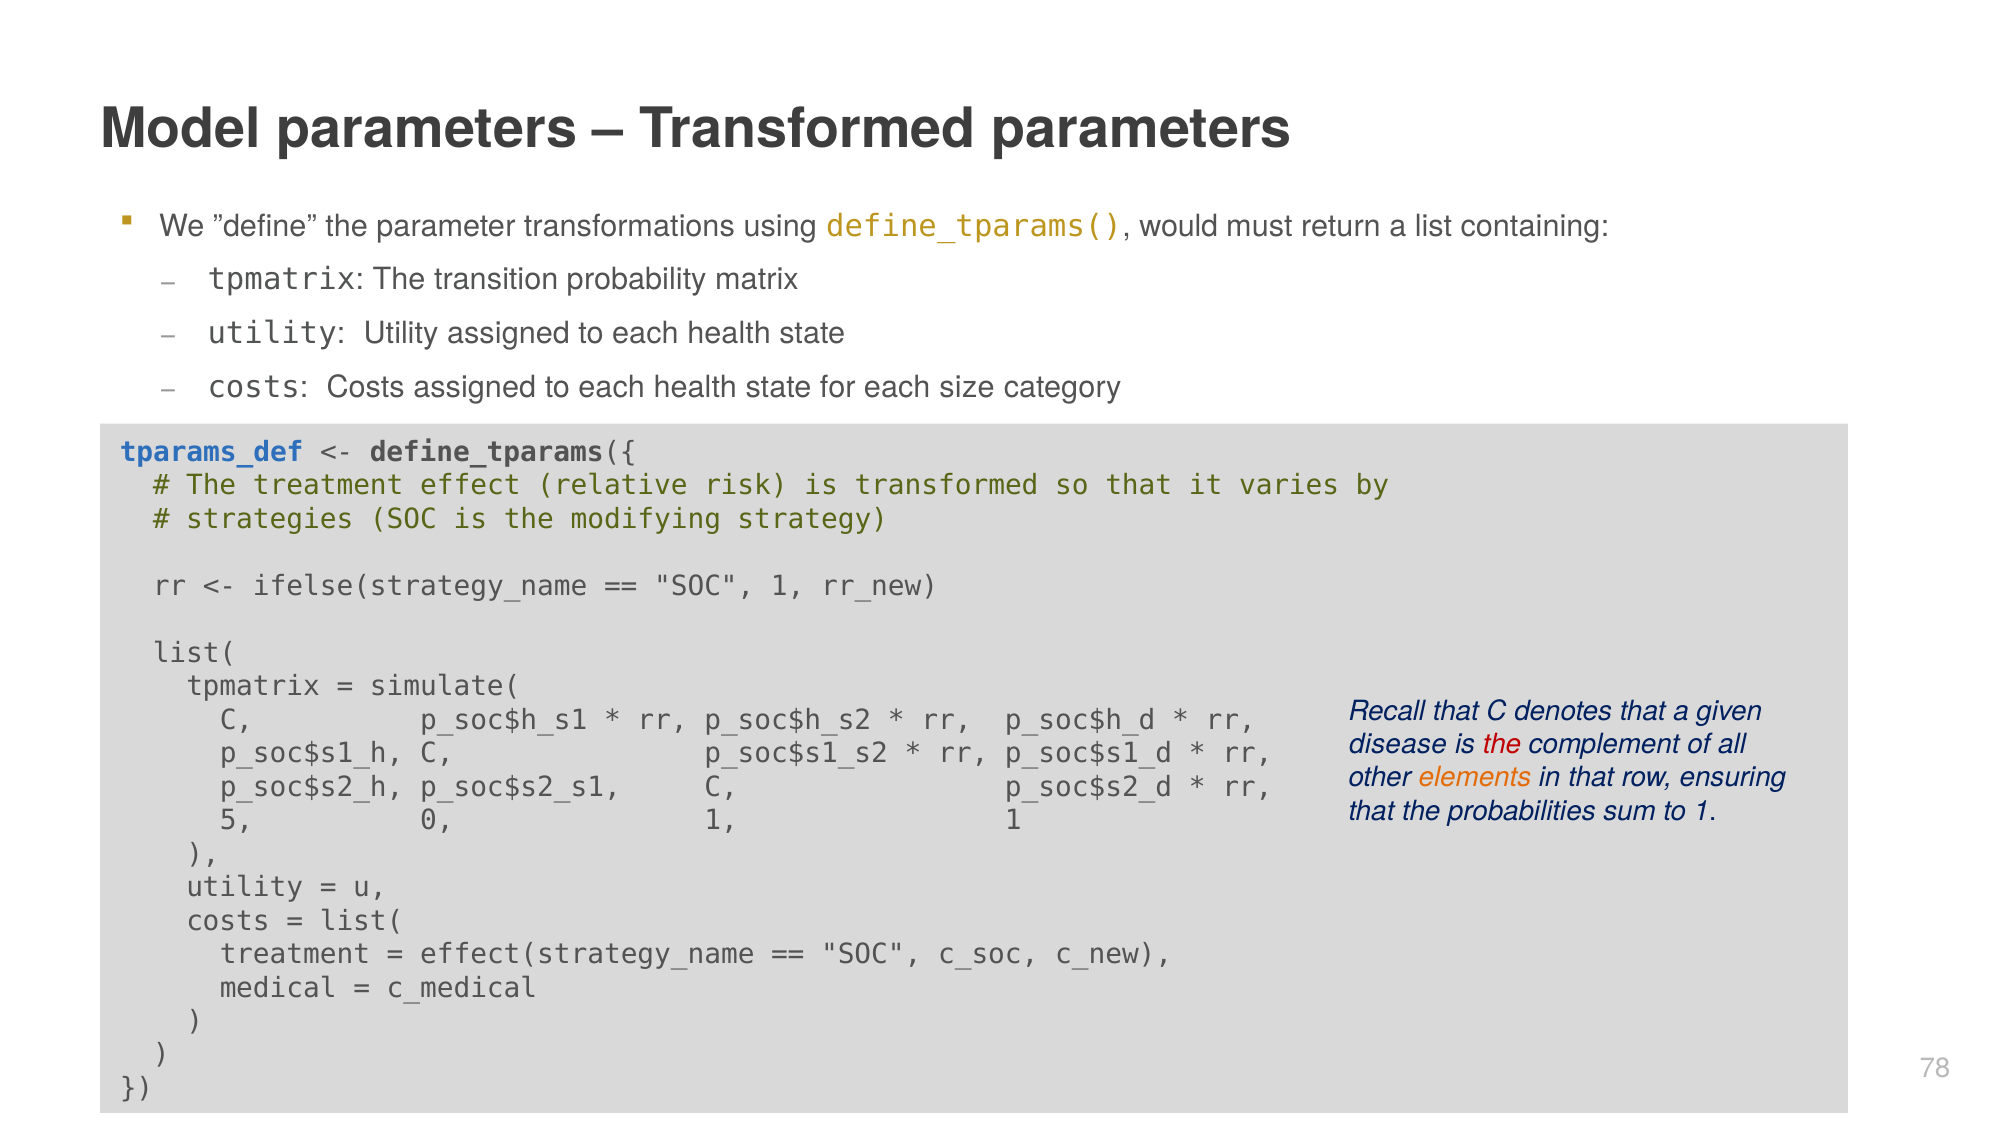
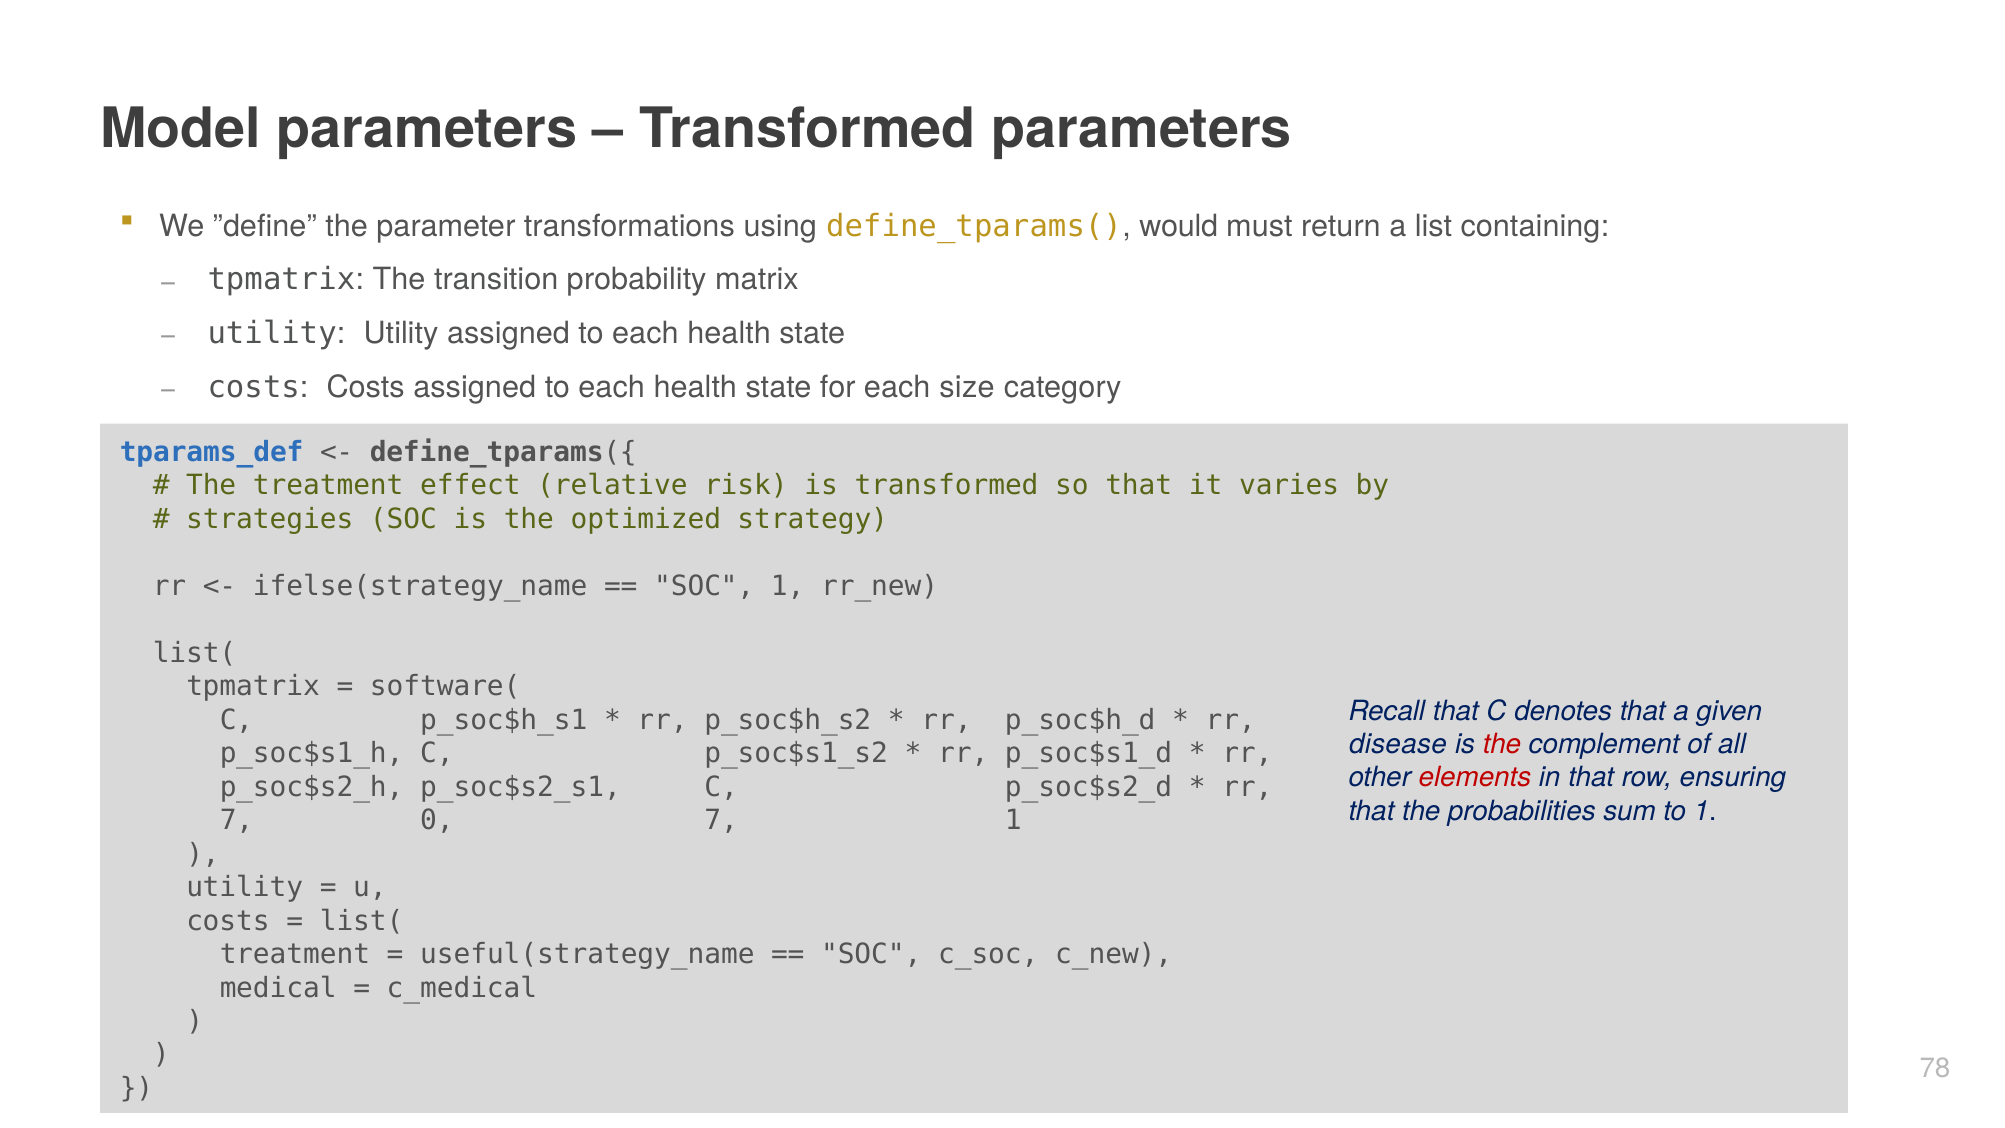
modifying: modifying -> optimized
simulate(: simulate( -> software(
elements colour: orange -> red
5 at (237, 820): 5 -> 7
0 1: 1 -> 7
effect(strategy_name: effect(strategy_name -> useful(strategy_name
